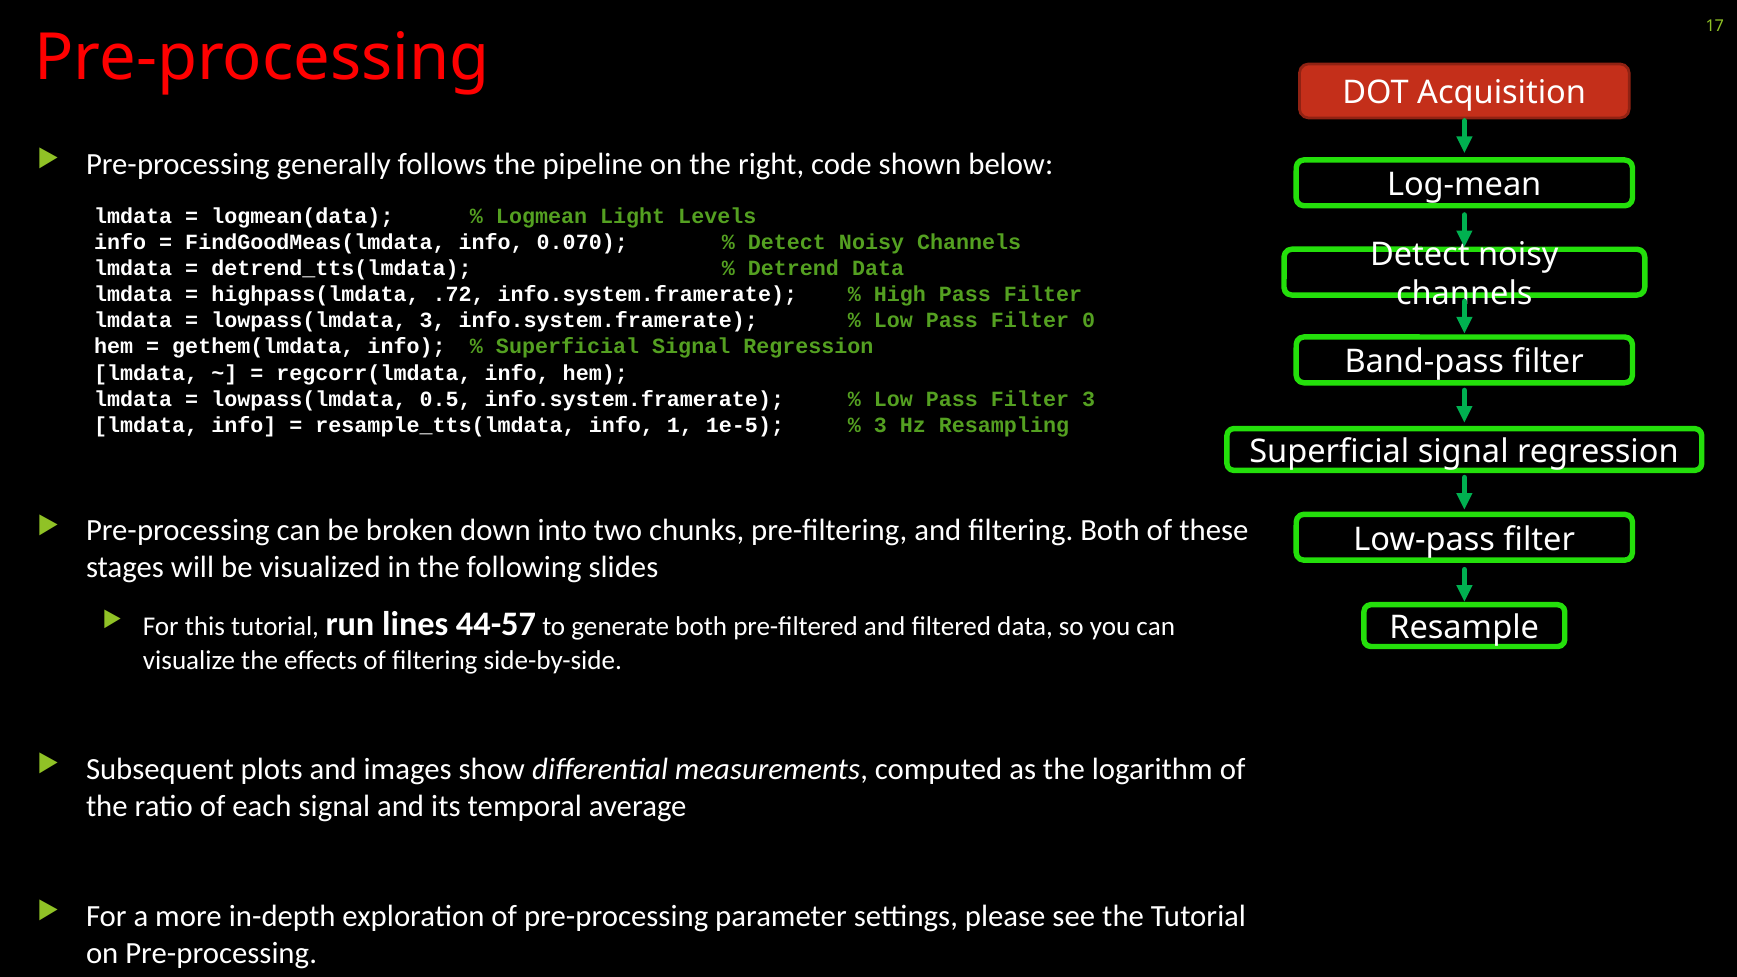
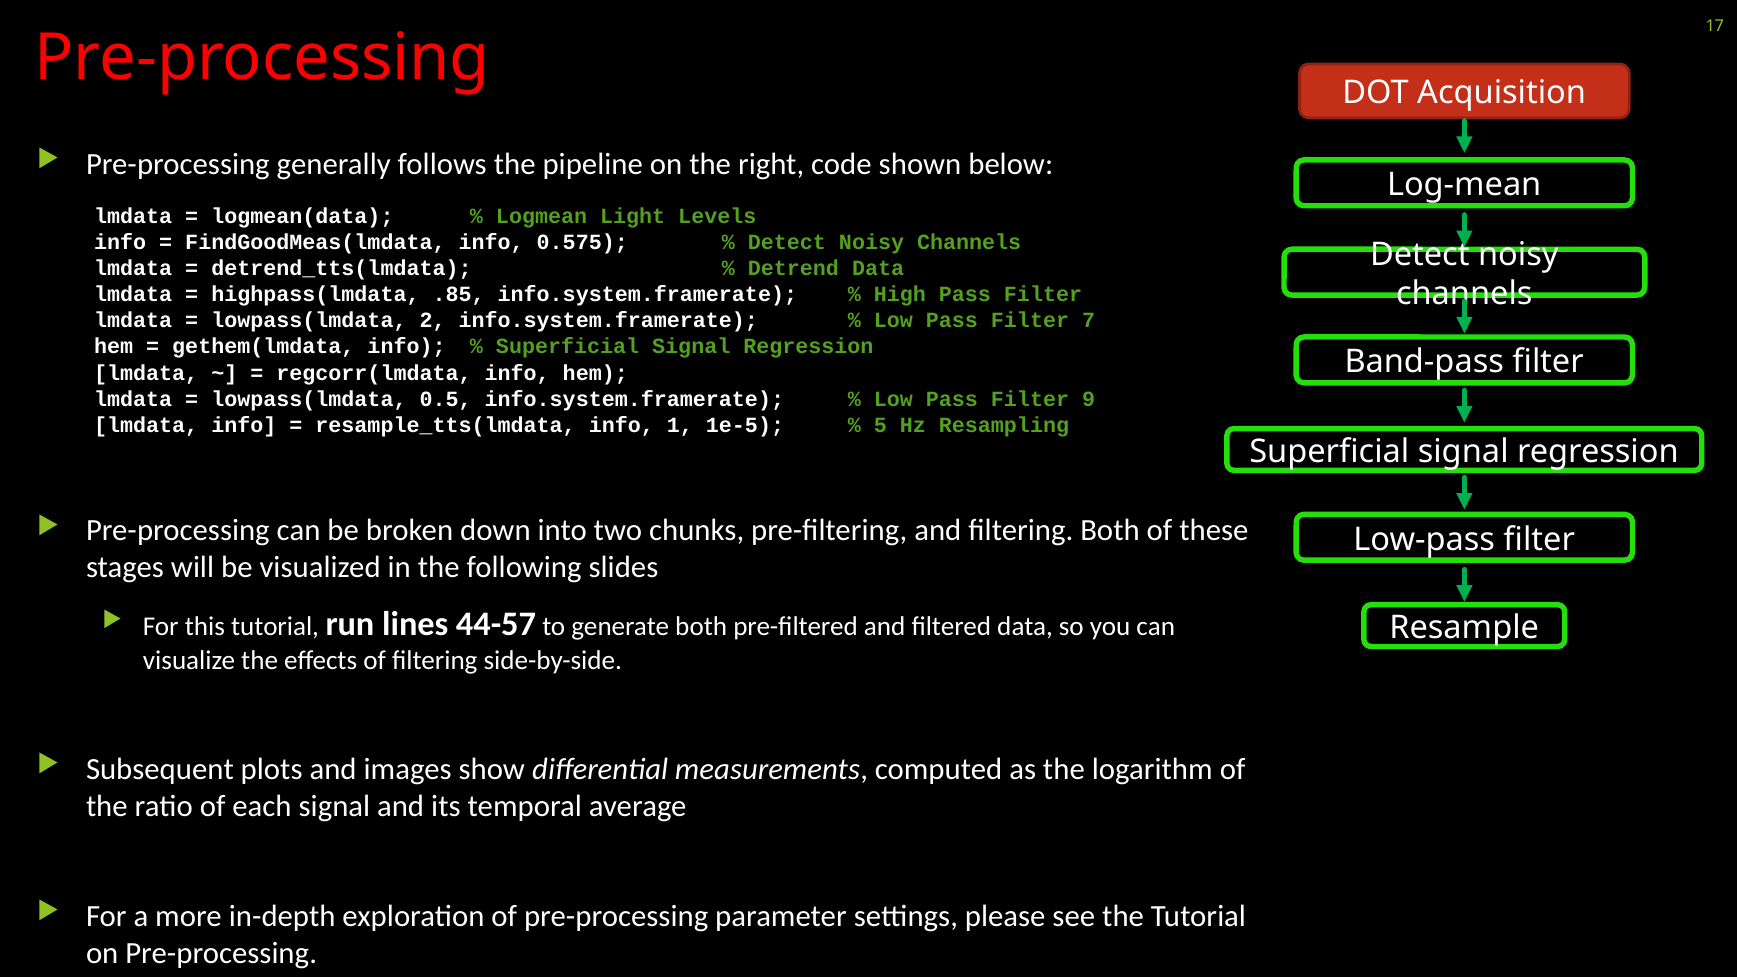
0.070: 0.070 -> 0.575
.72: .72 -> .85
lowpass(lmdata 3: 3 -> 2
0: 0 -> 7
Filter 3: 3 -> 9
3 at (880, 425): 3 -> 5
